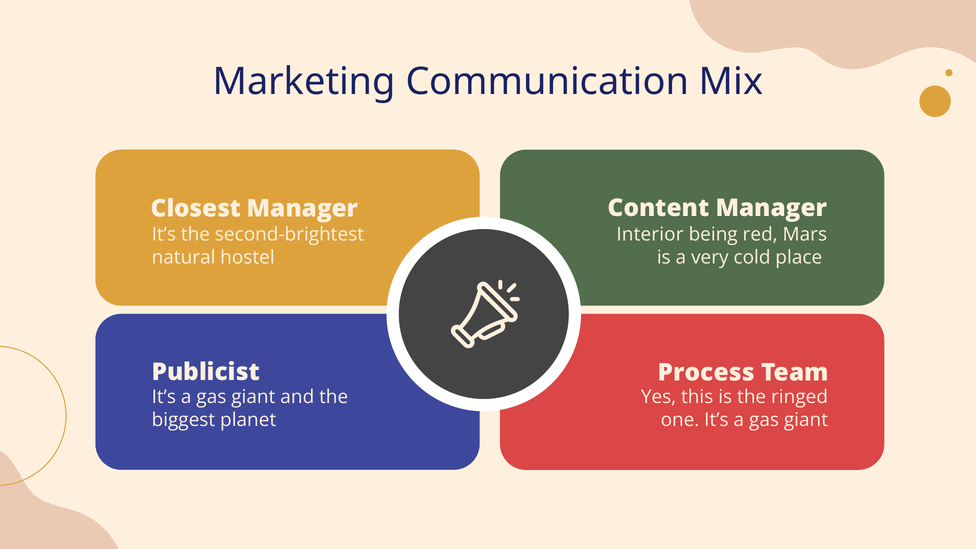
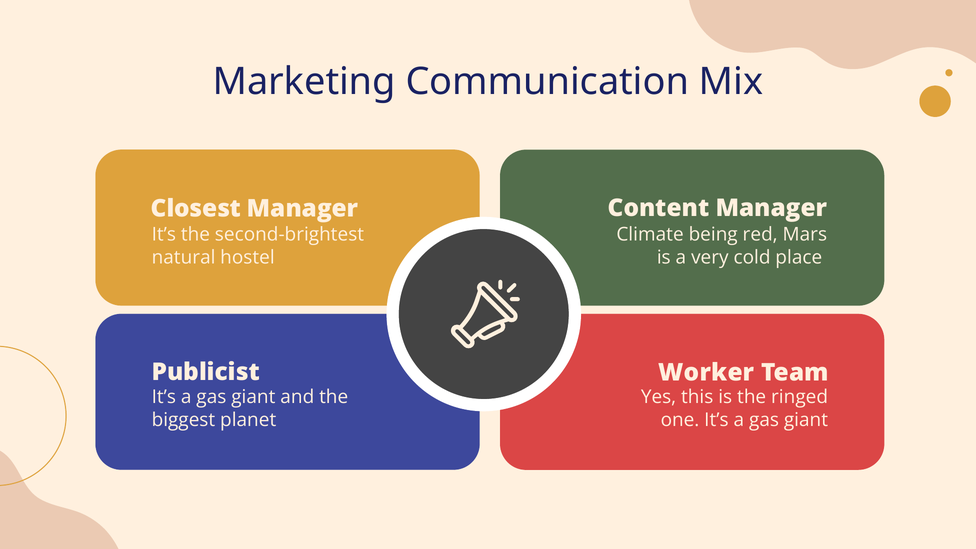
Interior: Interior -> Climate
Process: Process -> Worker
